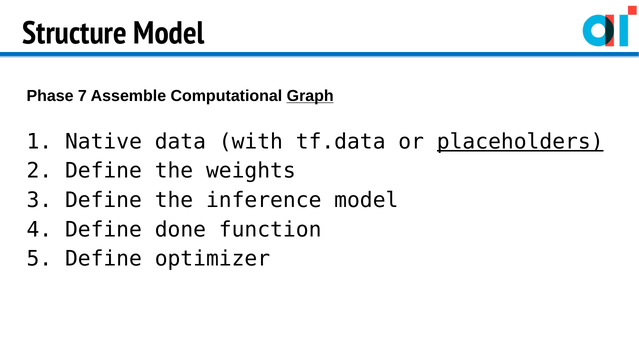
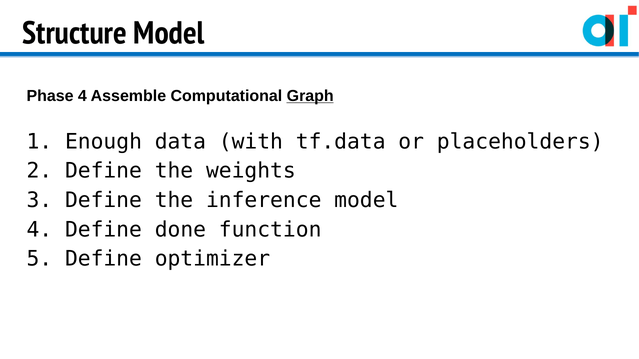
Phase 7: 7 -> 4
Native: Native -> Enough
placeholders underline: present -> none
